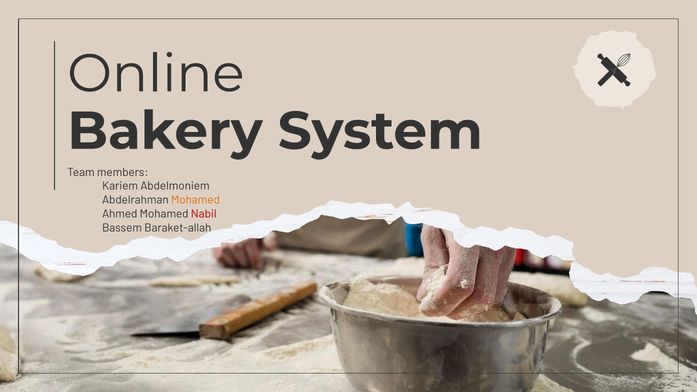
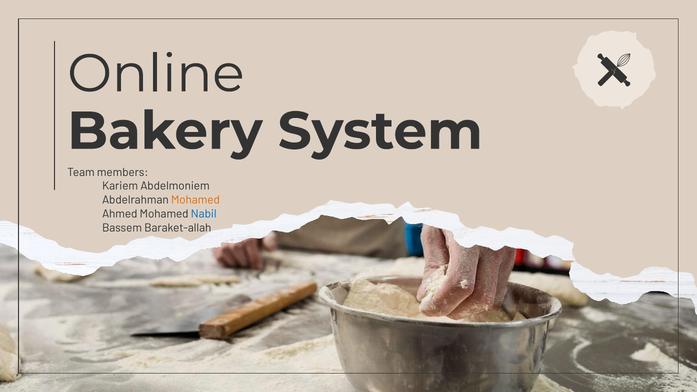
Nabil colour: red -> blue
